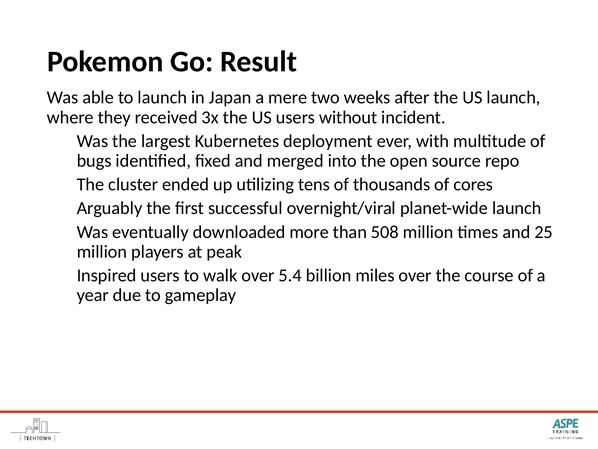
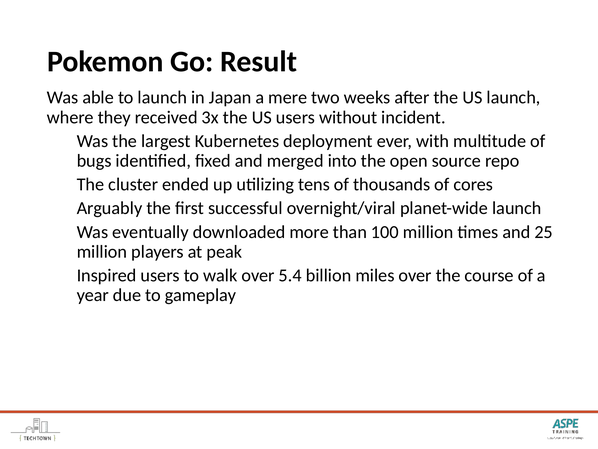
508: 508 -> 100
